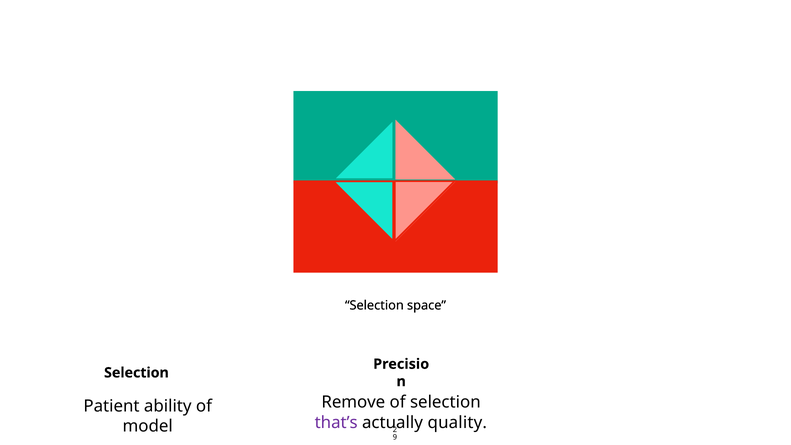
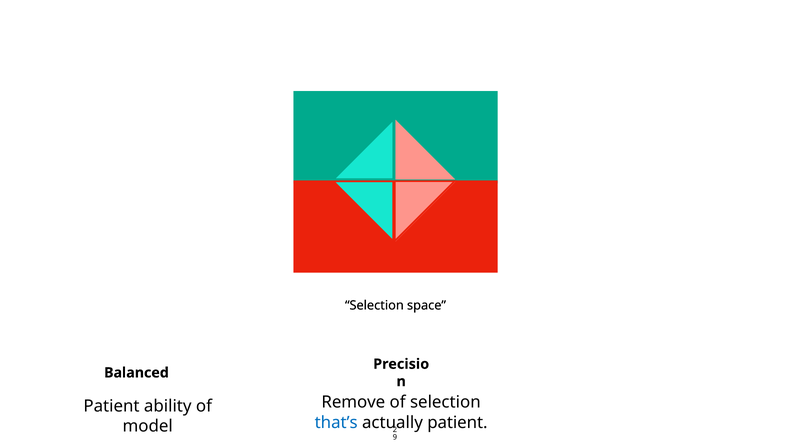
Selection at (136, 373): Selection -> Balanced
that’s colour: purple -> blue
quality at (457, 423): quality -> patient
